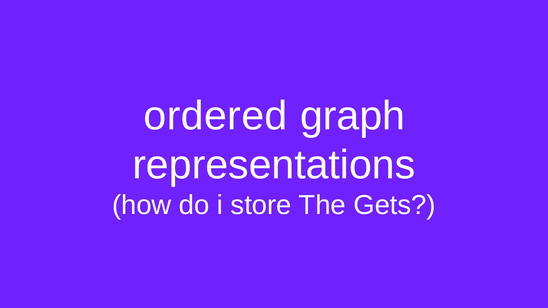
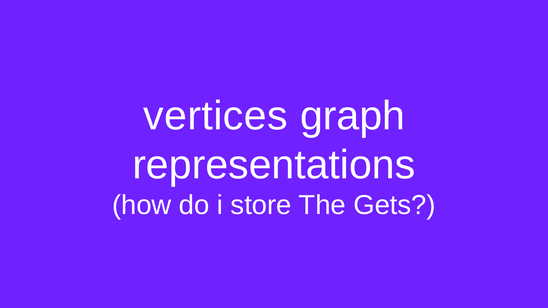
ordered: ordered -> vertices
